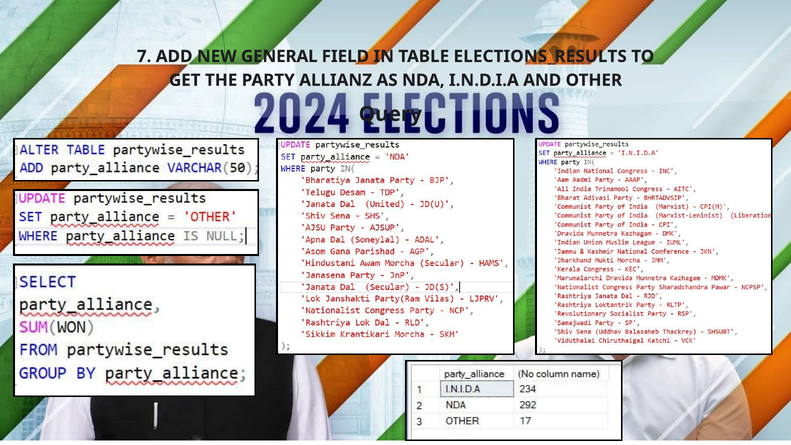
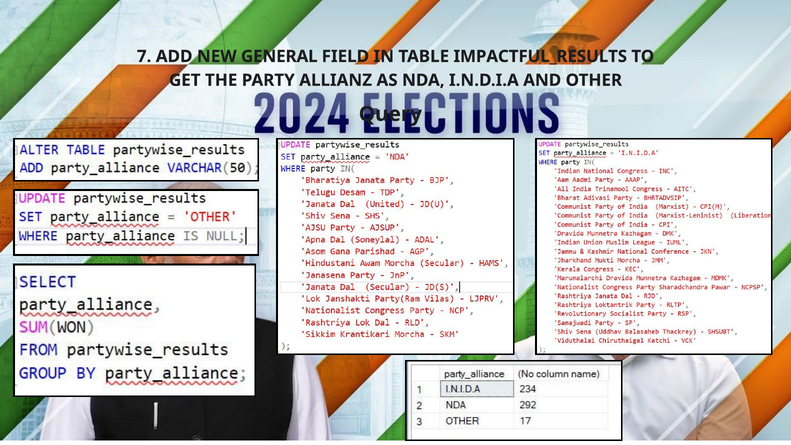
ELECTIONS_RESULTS: ELECTIONS_RESULTS -> IMPACTFUL_RESULTS
